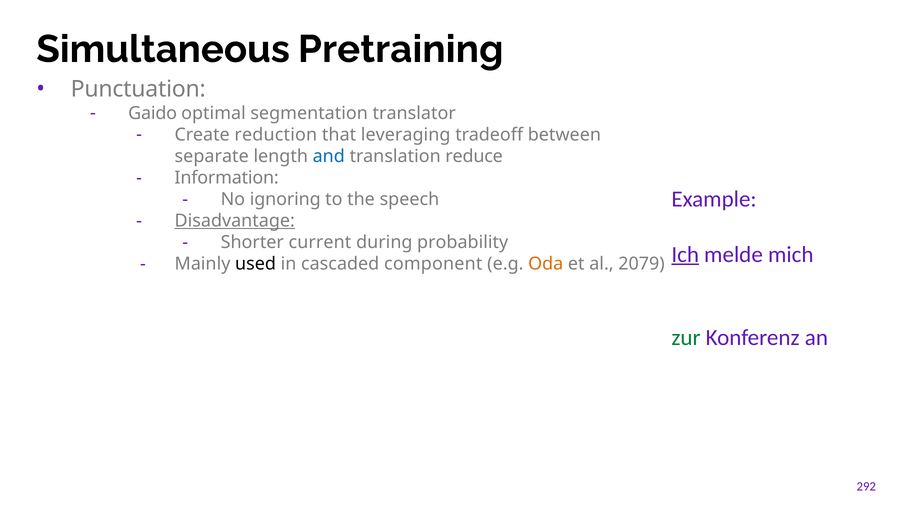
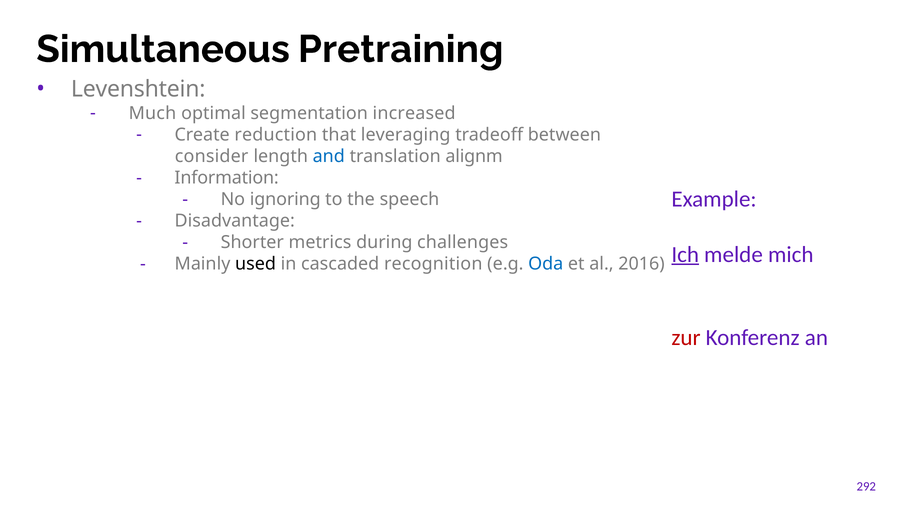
Punctuation: Punctuation -> Levenshtein
Gaido: Gaido -> Much
translator: translator -> increased
separate: separate -> consider
reduce: reduce -> alignm
Disadvantage underline: present -> none
current: current -> metrics
probability: probability -> challenges
component: component -> recognition
Oda colour: orange -> blue
2079: 2079 -> 2016
zur colour: green -> red
